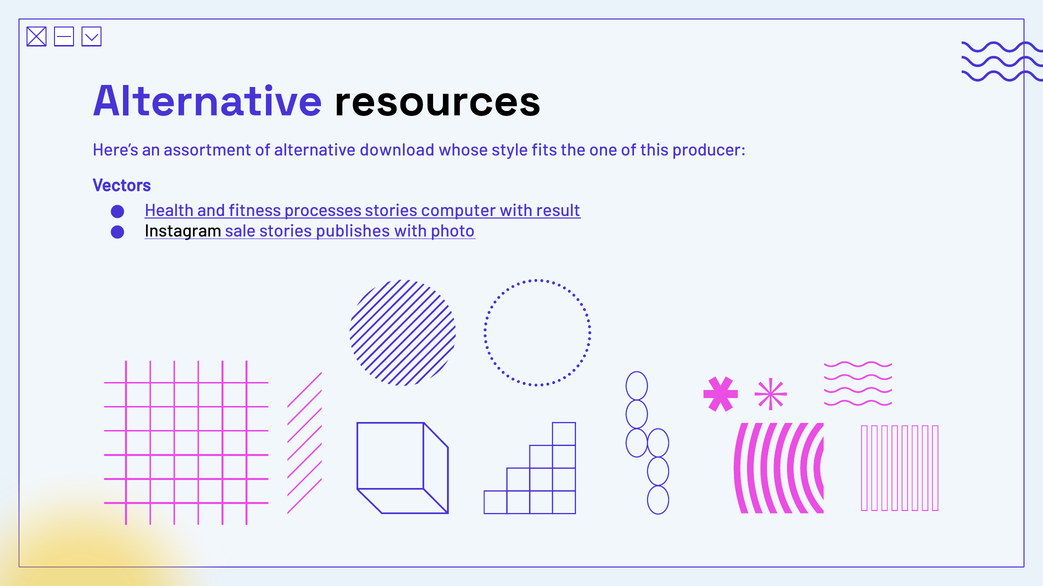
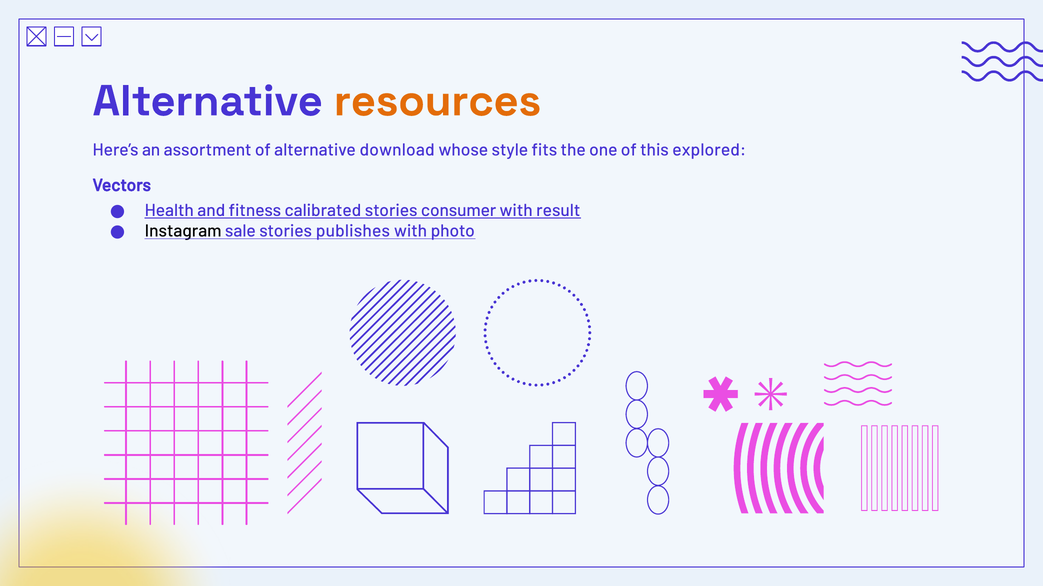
resources colour: black -> orange
producer: producer -> explored
processes: processes -> calibrated
computer: computer -> consumer
